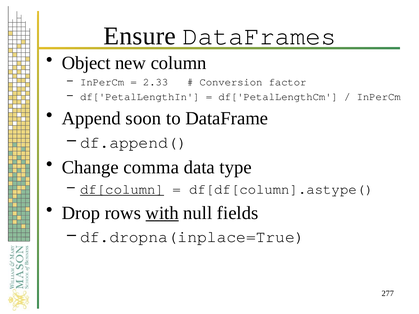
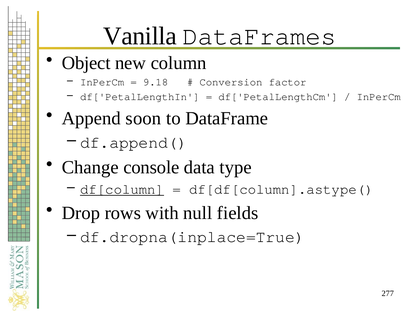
Ensure: Ensure -> Vanilla
2.33: 2.33 -> 9.18
comma: comma -> console
with underline: present -> none
